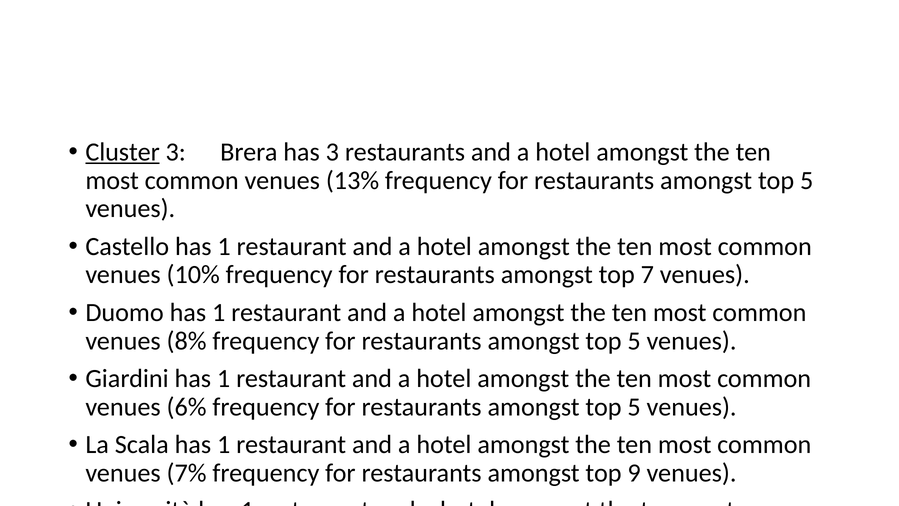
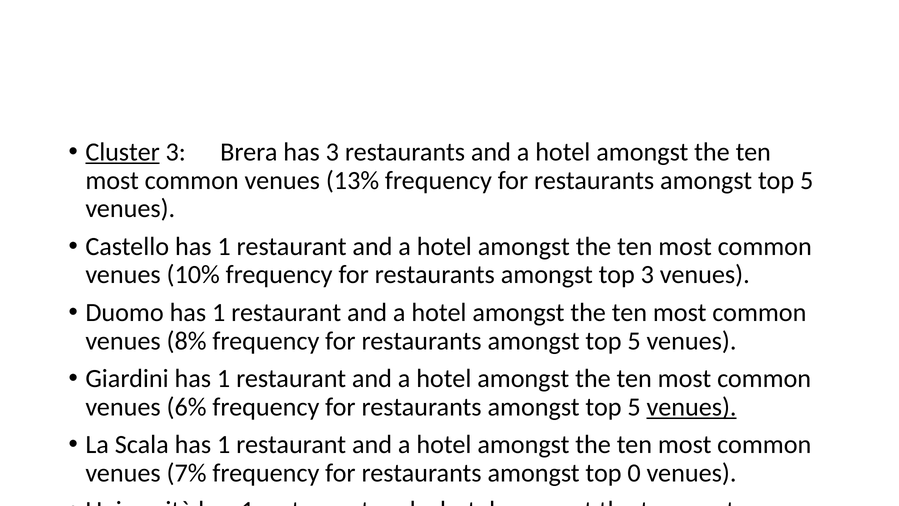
top 7: 7 -> 3
venues at (692, 407) underline: none -> present
9: 9 -> 0
